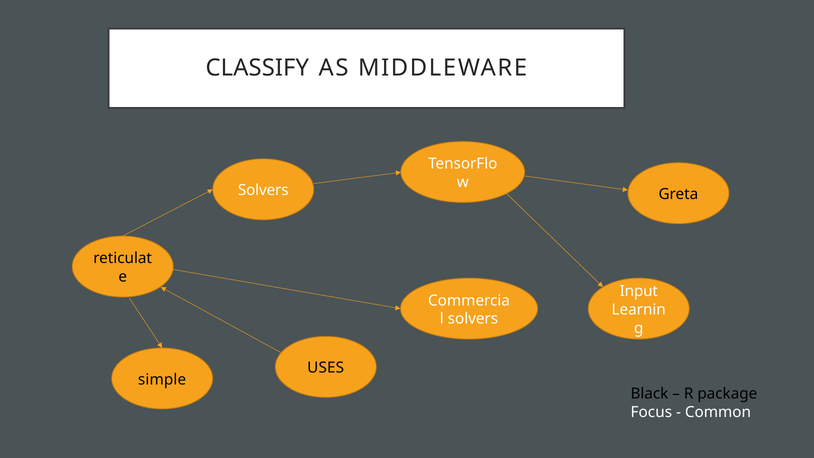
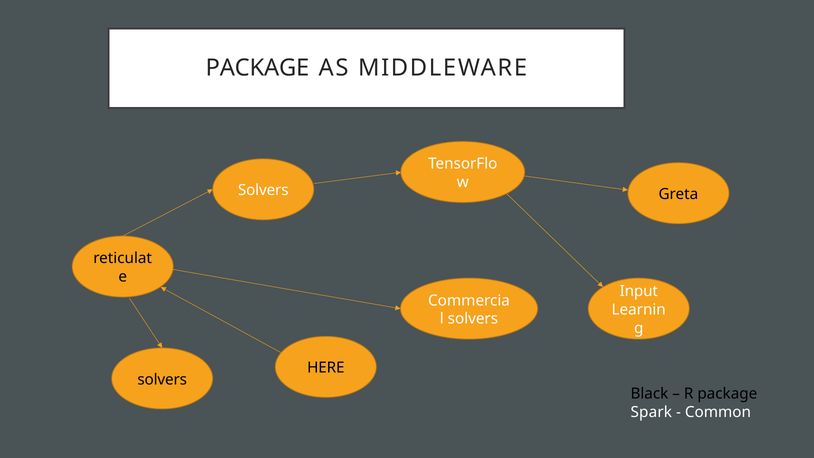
CLASSIFY at (257, 68): CLASSIFY -> PACKAGE
USES: USES -> HERE
simple at (162, 379): simple -> solvers
Focus: Focus -> Spark
